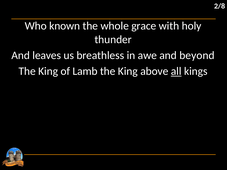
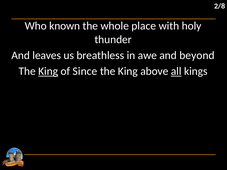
grace: grace -> place
King at (48, 71) underline: none -> present
Lamb: Lamb -> Since
